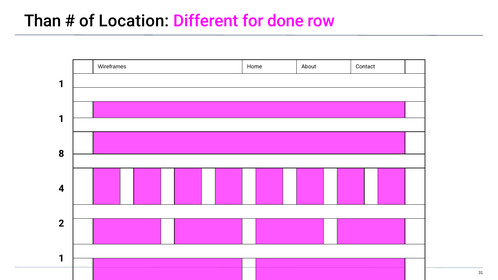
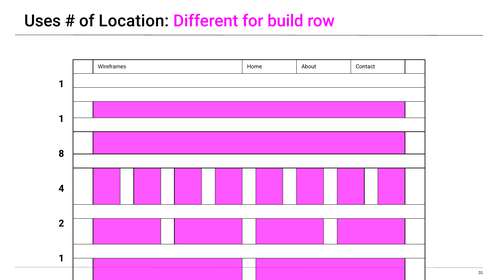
Than: Than -> Uses
done: done -> build
